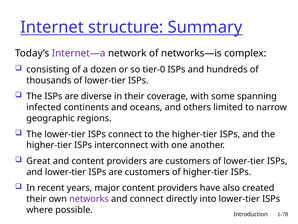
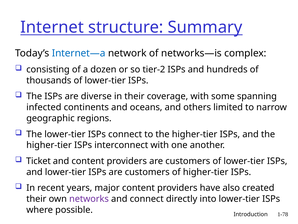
Internet—a colour: purple -> blue
tier-0: tier-0 -> tier-2
Great: Great -> Ticket
